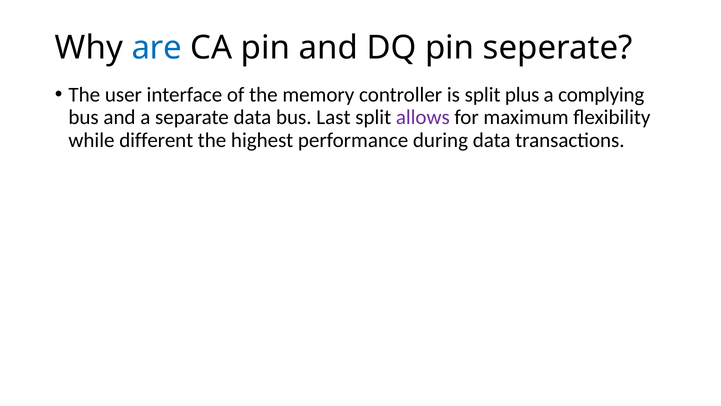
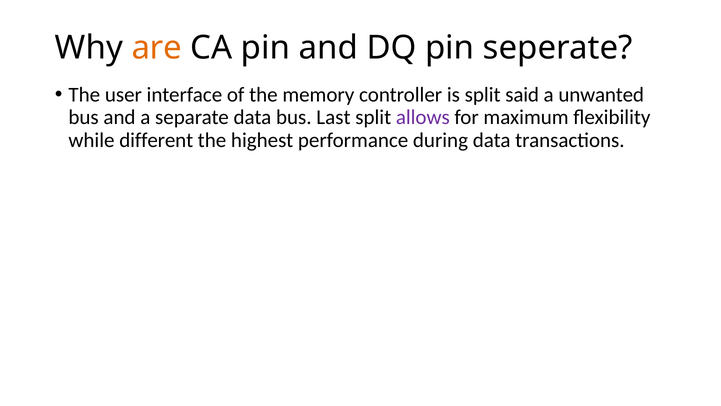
are colour: blue -> orange
plus: plus -> said
complying: complying -> unwanted
